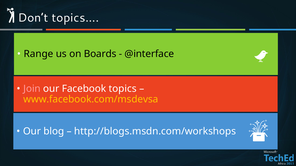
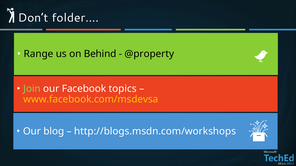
topics…: topics… -> folder…
Boards: Boards -> Behind
@interface: @interface -> @property
Join colour: pink -> light green
